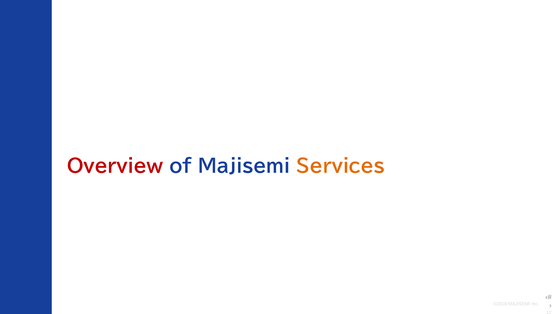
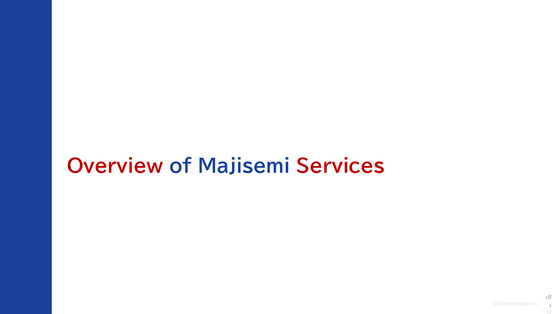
Services colour: orange -> red
